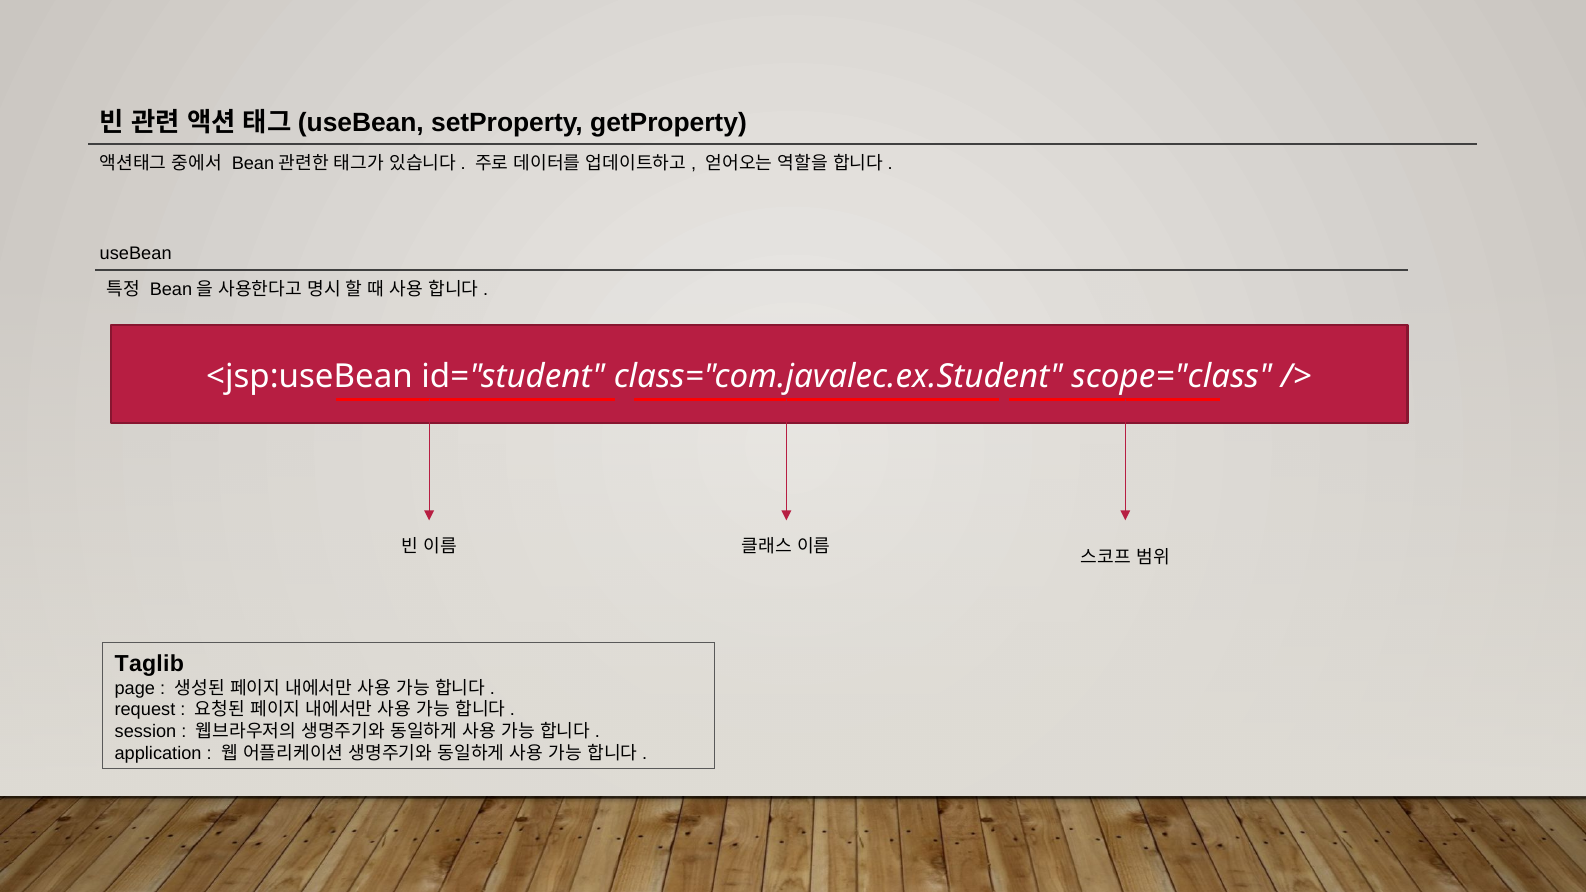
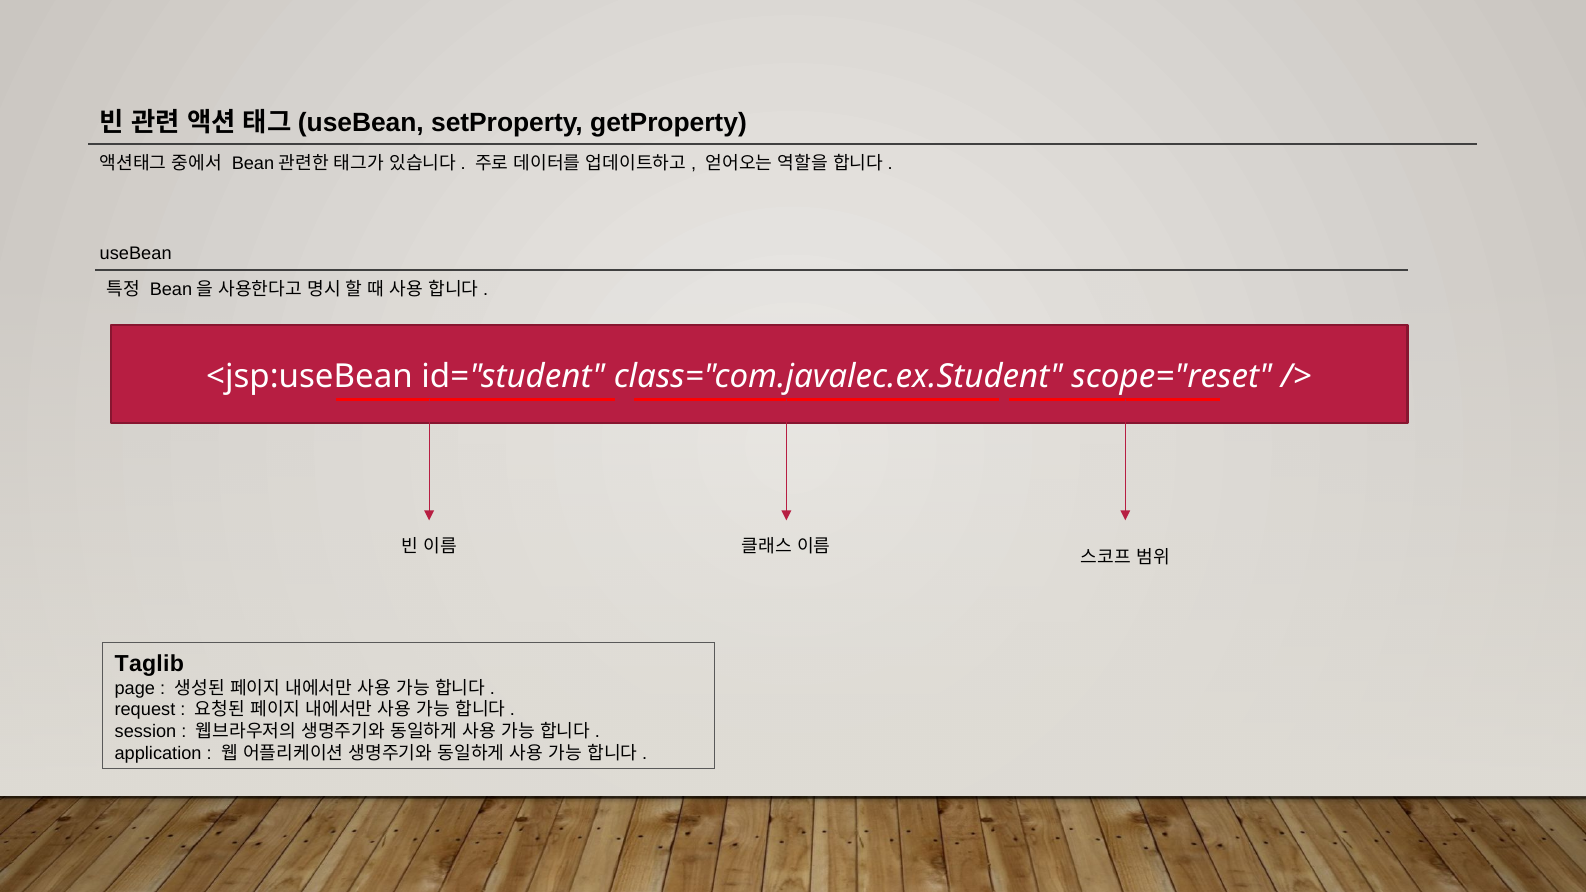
scope="class: scope="class -> scope="reset
